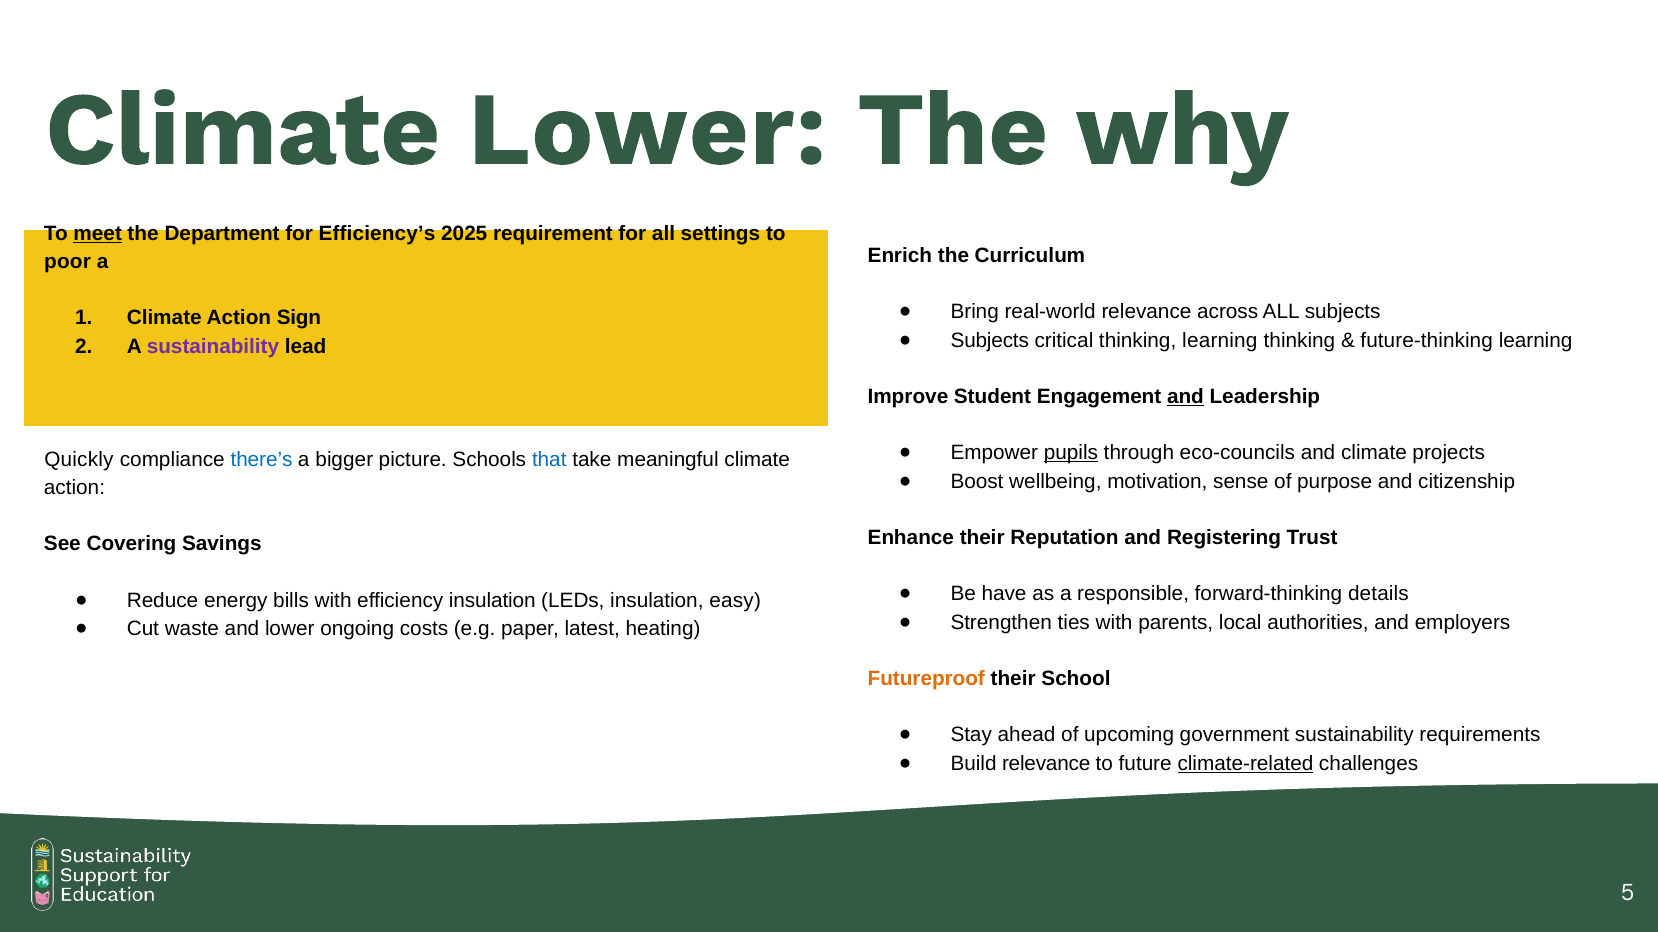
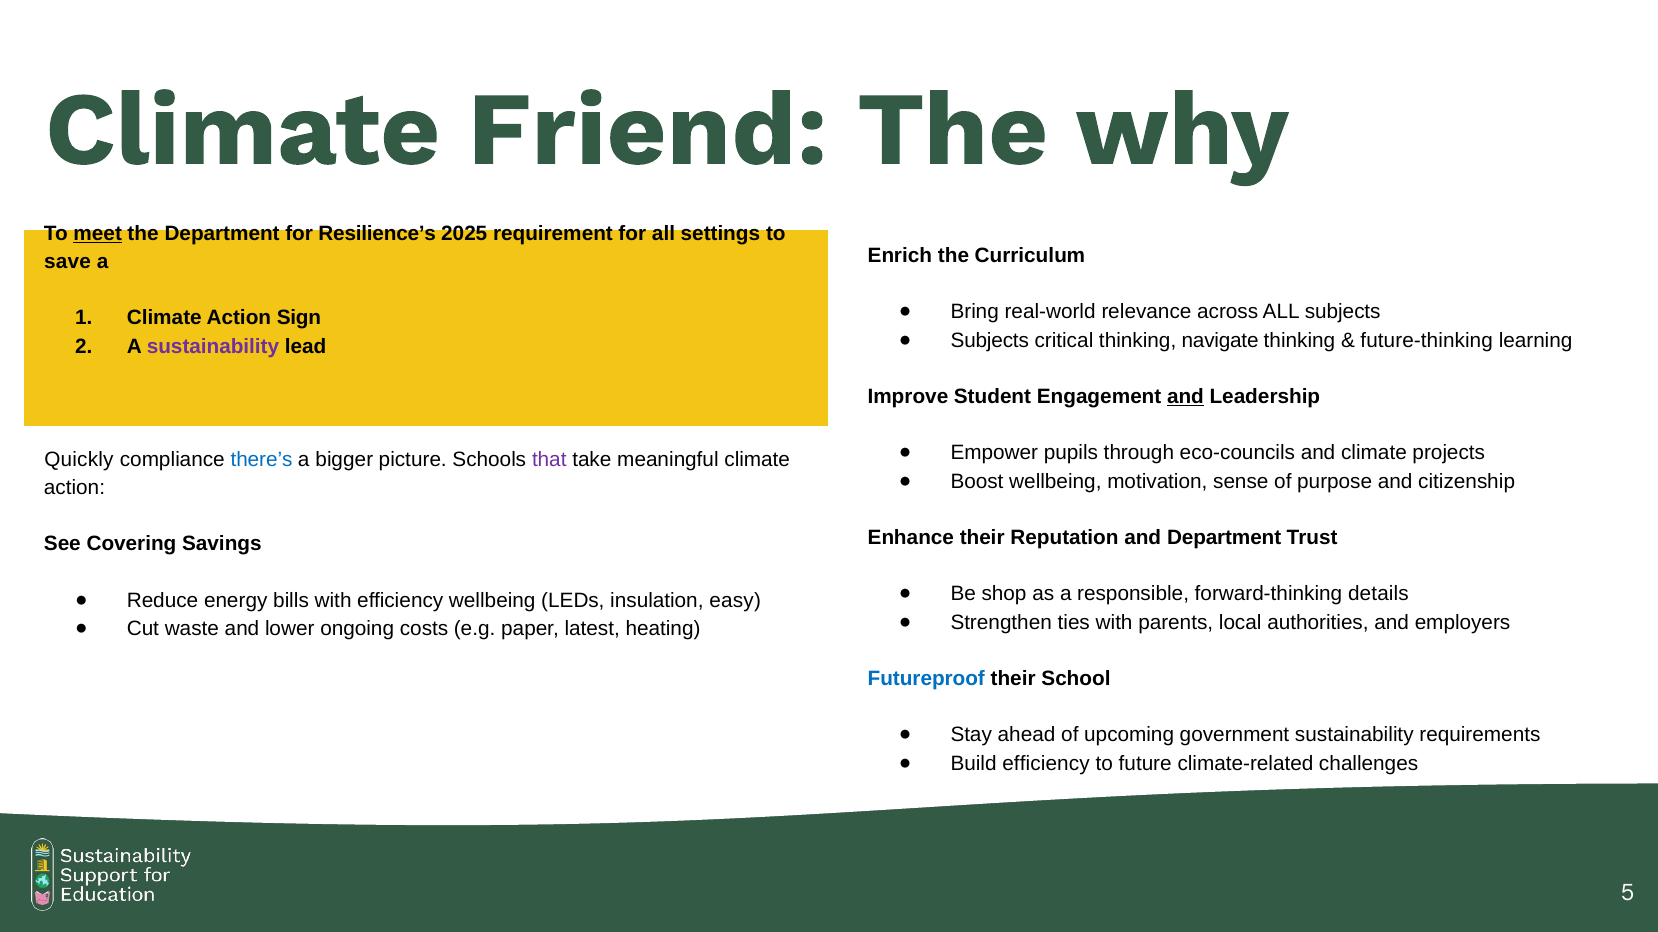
Climate Lower: Lower -> Friend
Efficiency’s: Efficiency’s -> Resilience’s
poor: poor -> save
thinking learning: learning -> navigate
pupils underline: present -> none
that colour: blue -> purple
and Registering: Registering -> Department
have: have -> shop
efficiency insulation: insulation -> wellbeing
Futureproof colour: orange -> blue
Build relevance: relevance -> efficiency
climate-related underline: present -> none
